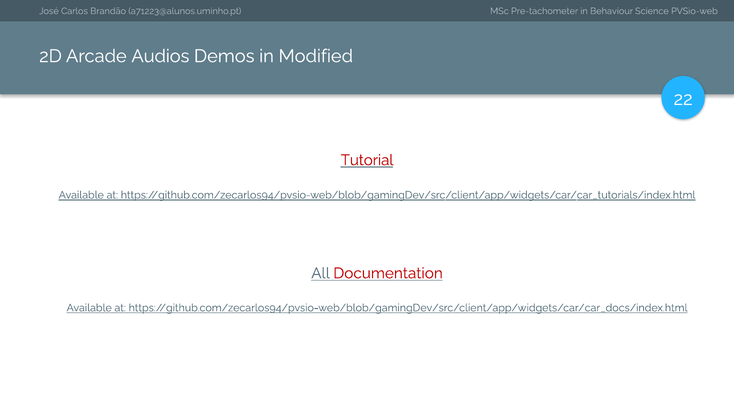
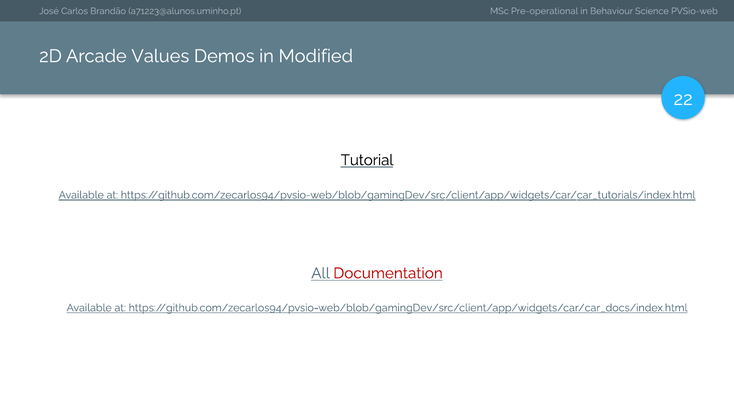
Pre-tachometer: Pre-tachometer -> Pre-operational
Audios: Audios -> Values
Tutorial colour: red -> black
